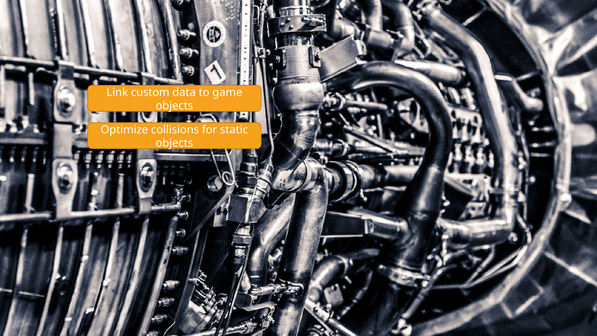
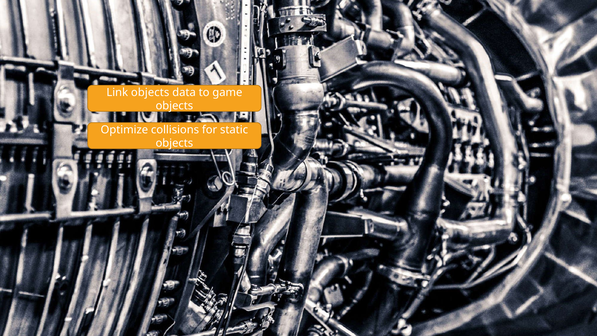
Link custom: custom -> objects
